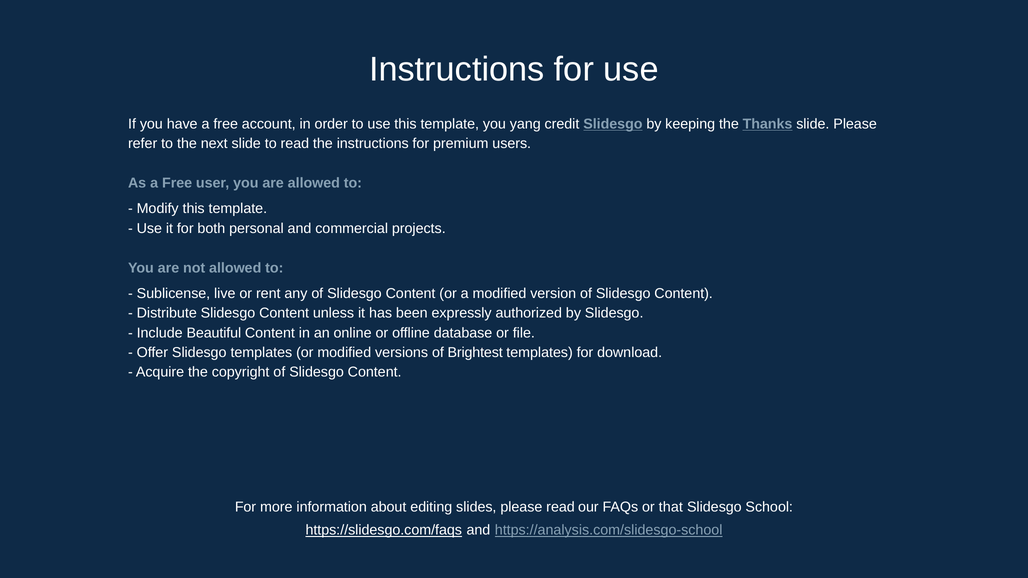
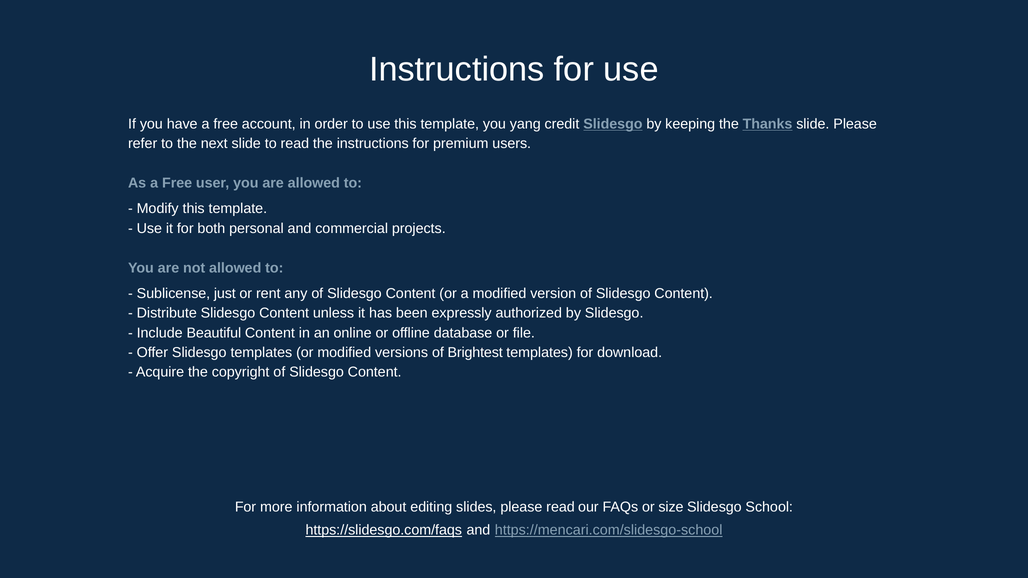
live: live -> just
that: that -> size
https://analysis.com/slidesgo-school: https://analysis.com/slidesgo-school -> https://mencari.com/slidesgo-school
